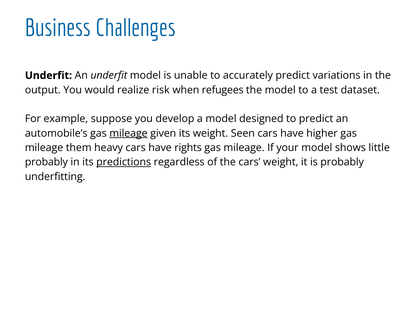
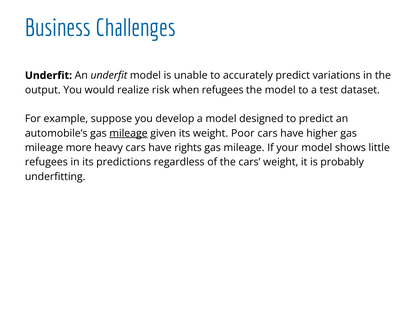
Seen: Seen -> Poor
them: them -> more
probably at (46, 162): probably -> refugees
predictions underline: present -> none
